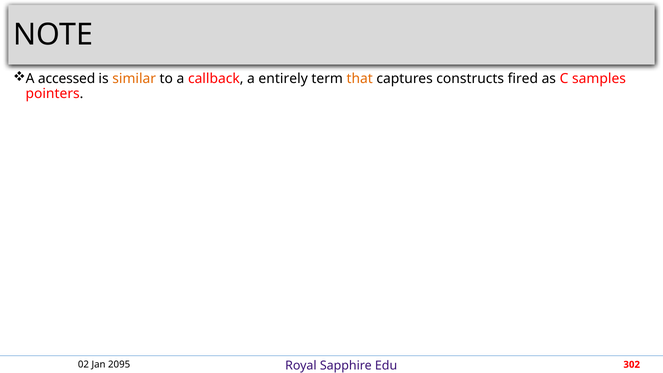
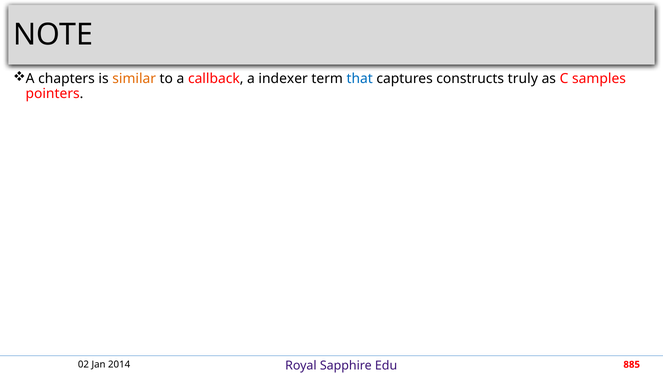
accessed: accessed -> chapters
entirely: entirely -> indexer
that colour: orange -> blue
fired: fired -> truly
2095: 2095 -> 2014
302: 302 -> 885
